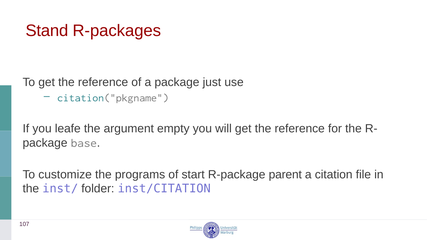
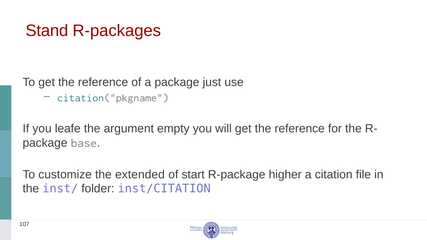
programs: programs -> extended
parent: parent -> higher
